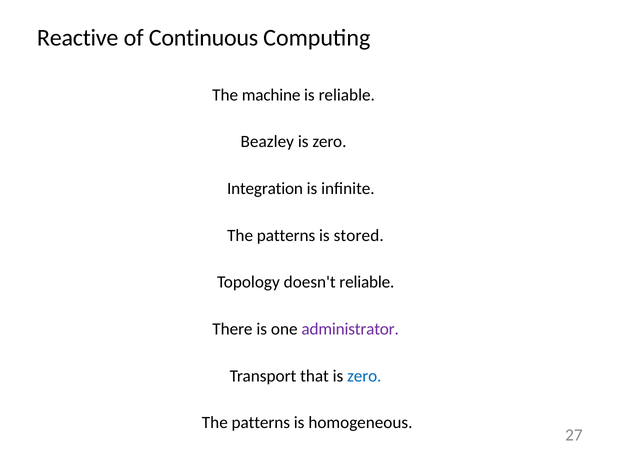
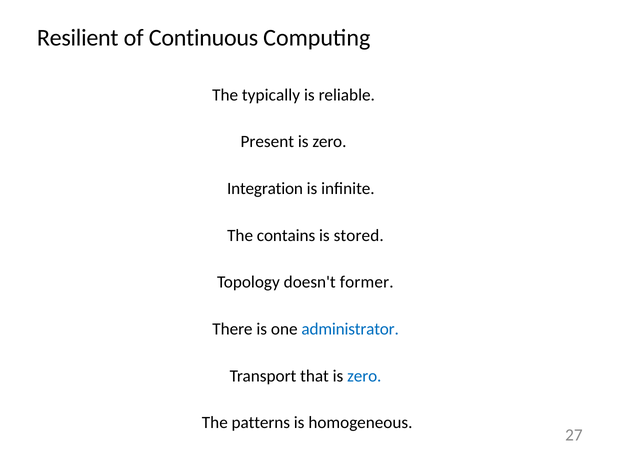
Reactive: Reactive -> Resilient
machine: machine -> typically
Beazley: Beazley -> Present
patterns at (286, 235): patterns -> contains
doesn't reliable: reliable -> former
administrator colour: purple -> blue
